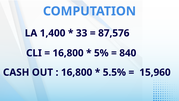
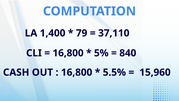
33: 33 -> 79
87,576: 87,576 -> 37,110
